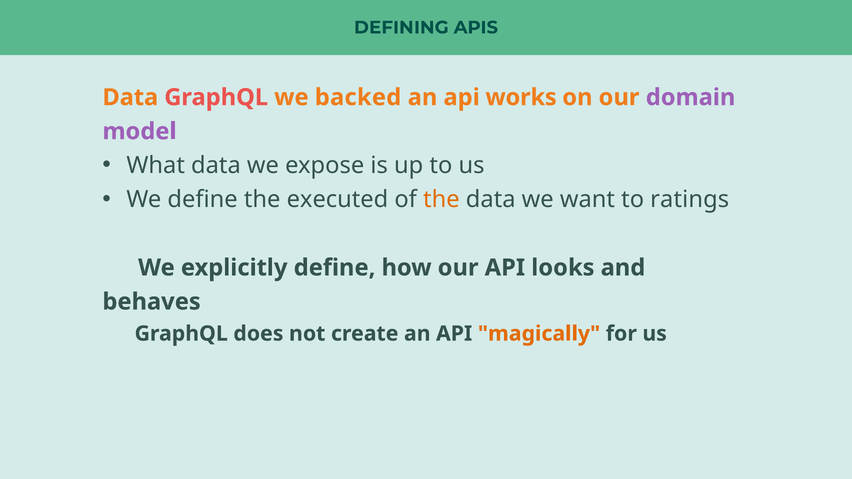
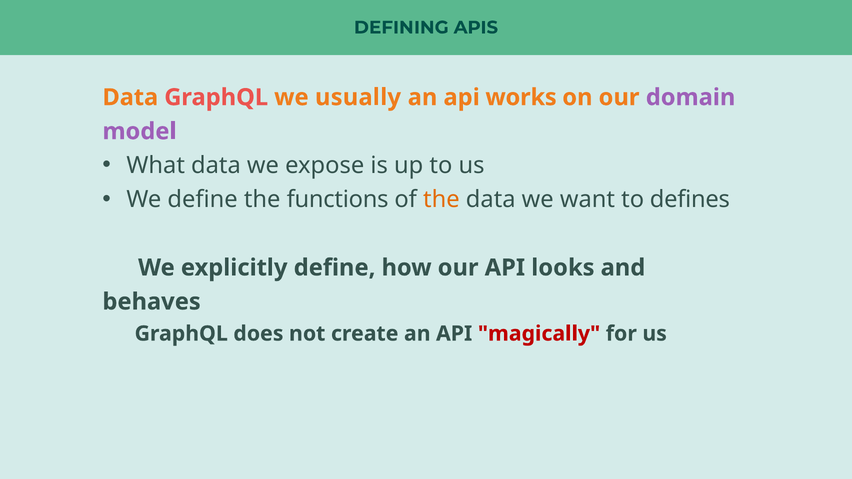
backed: backed -> usually
executed: executed -> functions
ratings: ratings -> defines
magically colour: orange -> red
